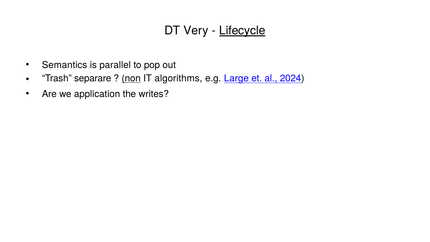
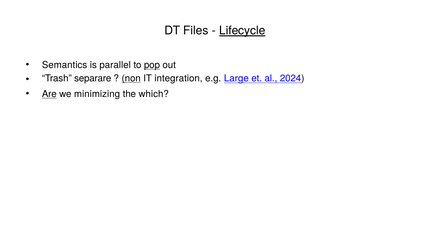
Very: Very -> Files
pop underline: none -> present
algorithms: algorithms -> integration
Are underline: none -> present
application: application -> minimizing
writes: writes -> which
